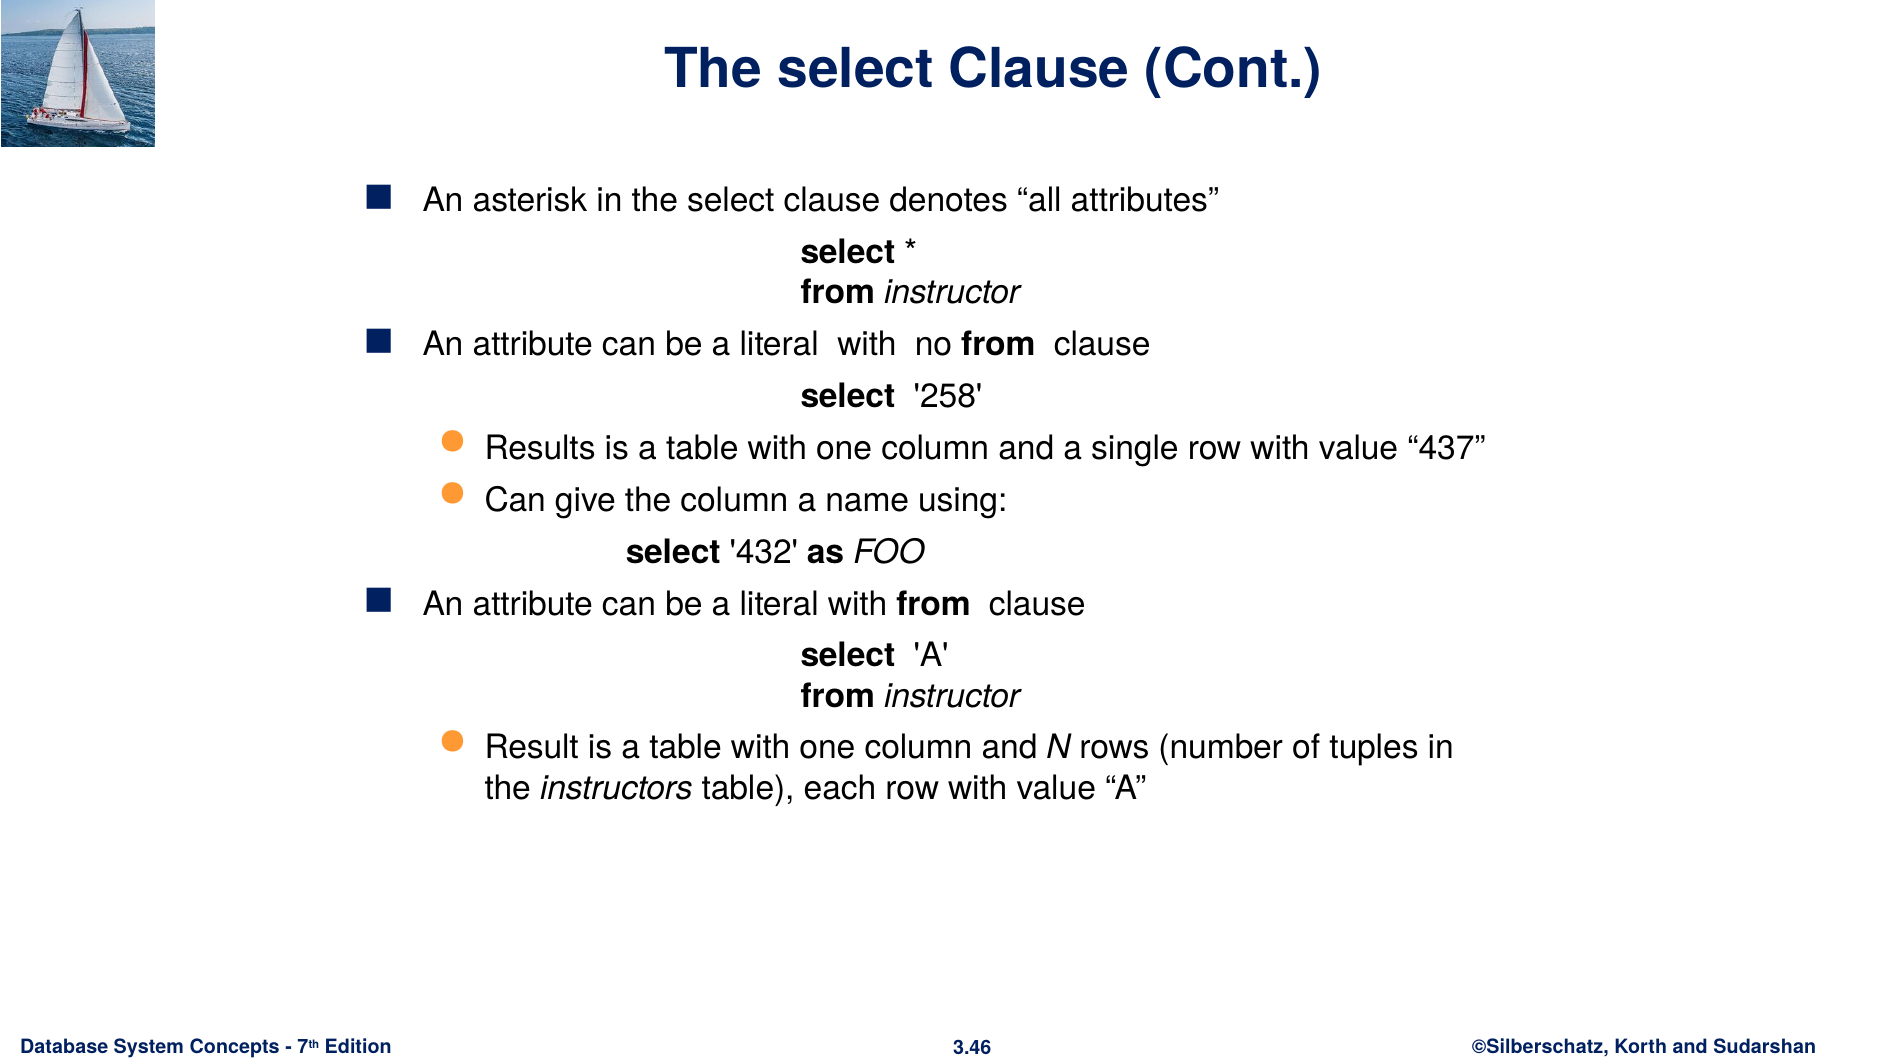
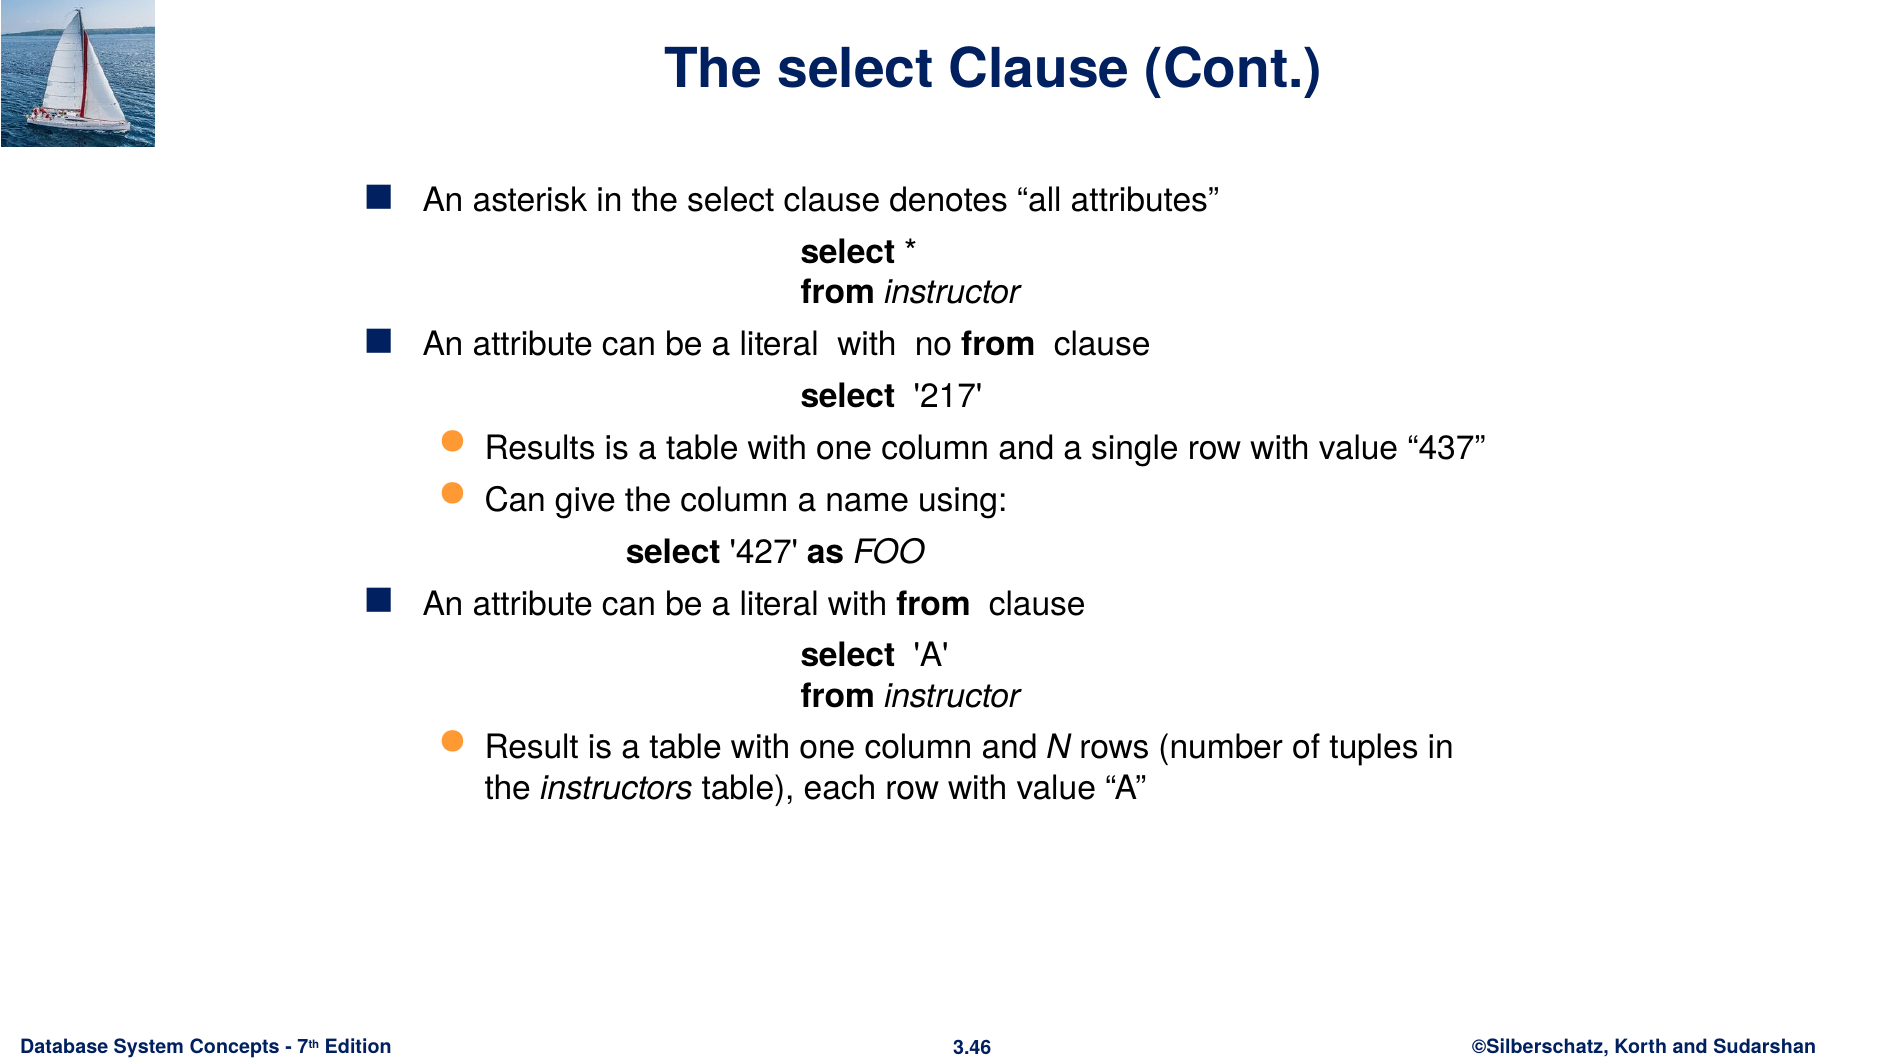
258: 258 -> 217
432: 432 -> 427
